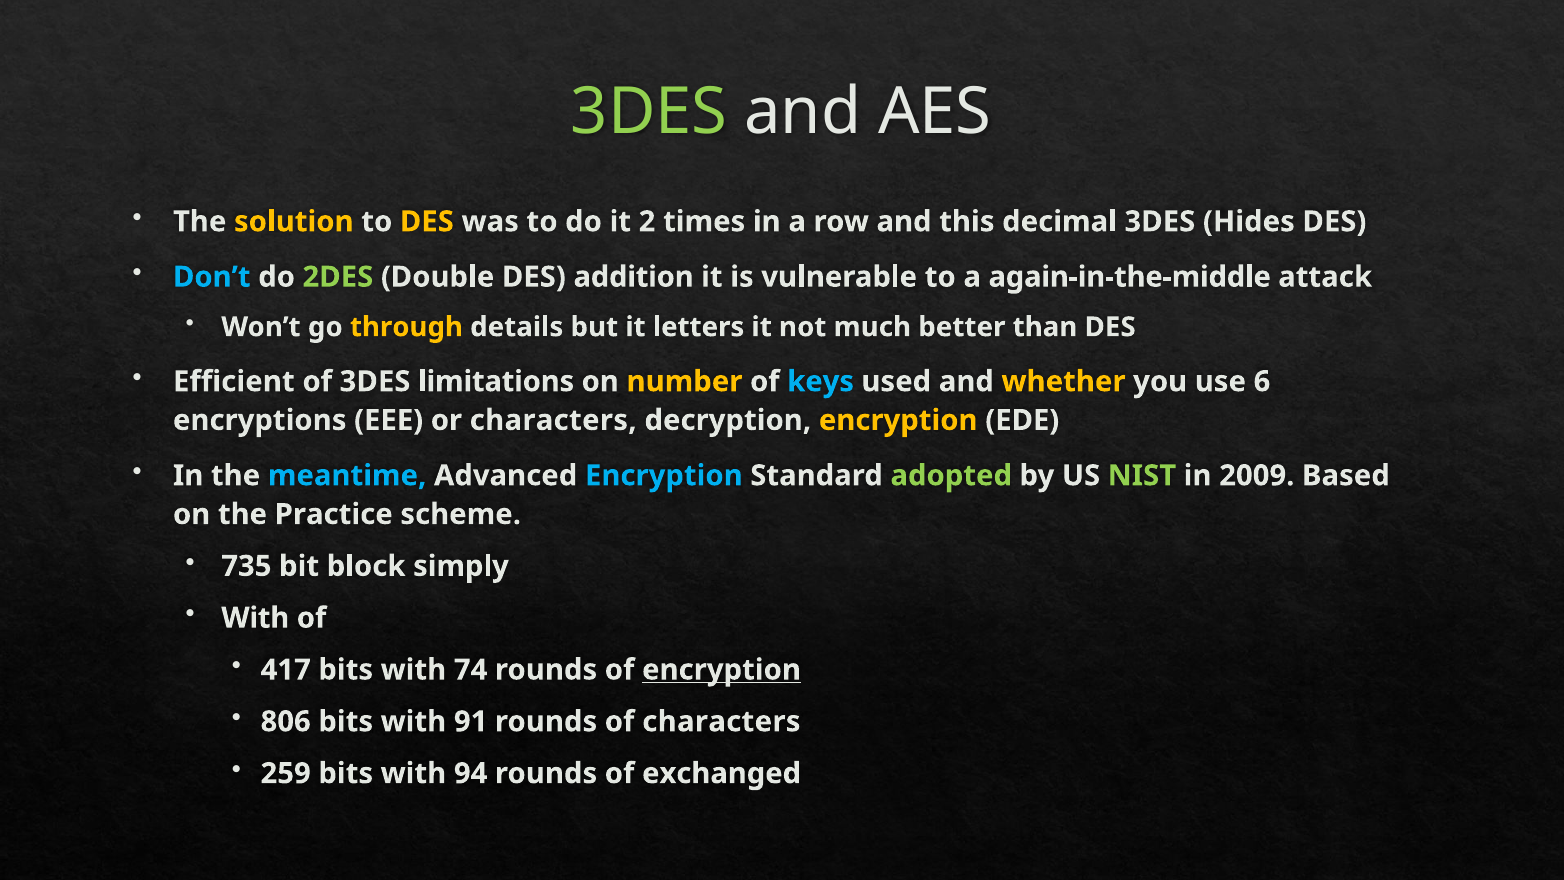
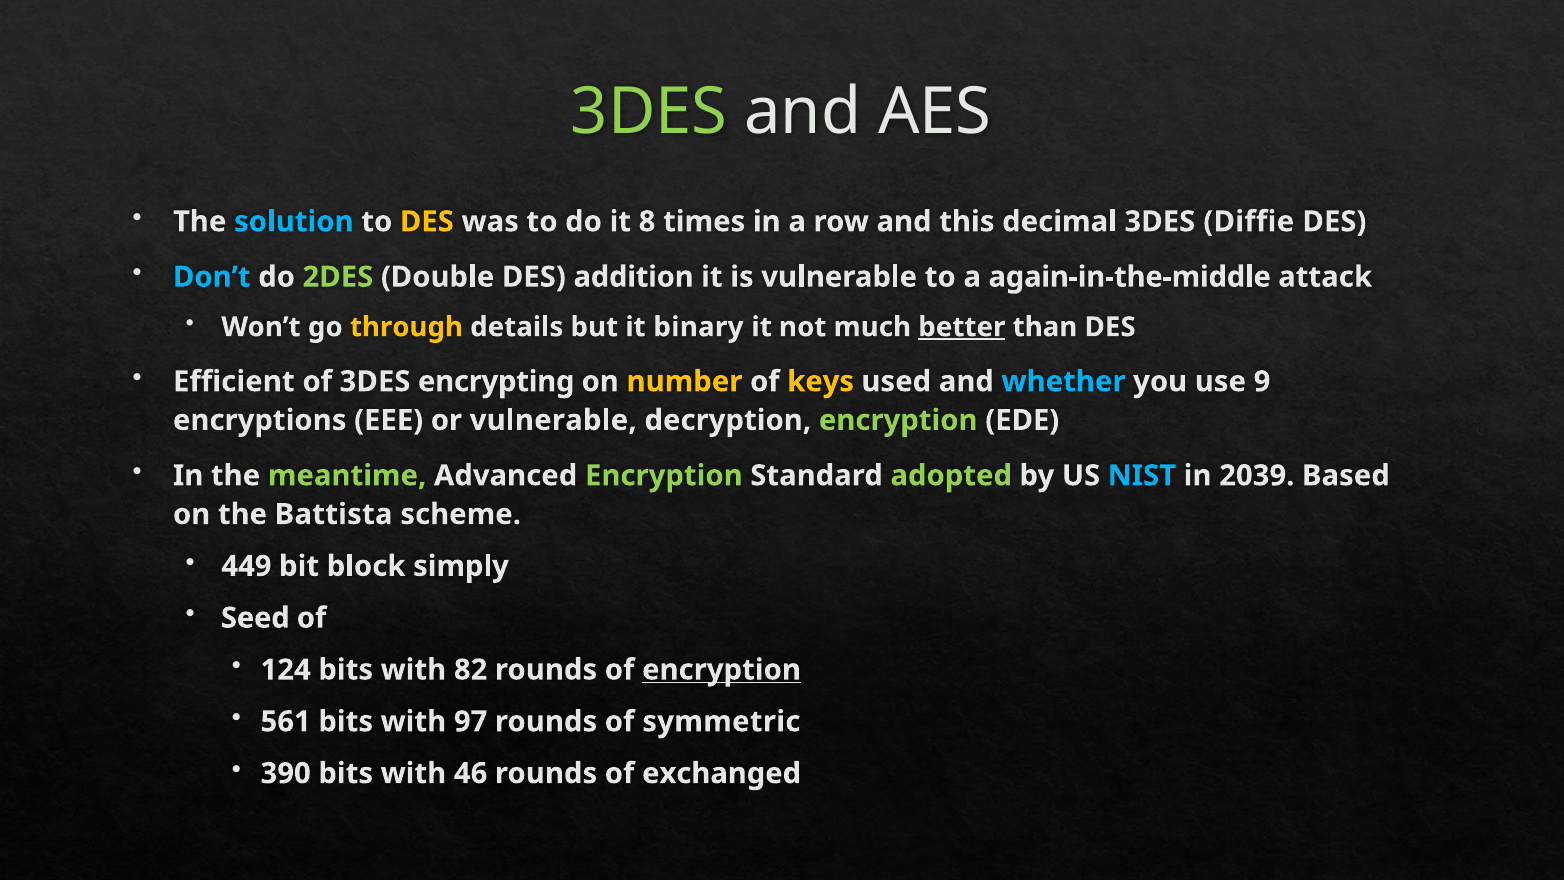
solution colour: yellow -> light blue
2: 2 -> 8
Hides: Hides -> Diffie
letters: letters -> binary
better underline: none -> present
limitations: limitations -> encrypting
keys colour: light blue -> yellow
whether colour: yellow -> light blue
6: 6 -> 9
or characters: characters -> vulnerable
encryption at (898, 420) colour: yellow -> light green
meantime colour: light blue -> light green
Encryption at (664, 475) colour: light blue -> light green
NIST colour: light green -> light blue
2009: 2009 -> 2039
Practice: Practice -> Battista
735: 735 -> 449
With at (255, 618): With -> Seed
417: 417 -> 124
74: 74 -> 82
806: 806 -> 561
91: 91 -> 97
of characters: characters -> symmetric
259: 259 -> 390
94: 94 -> 46
